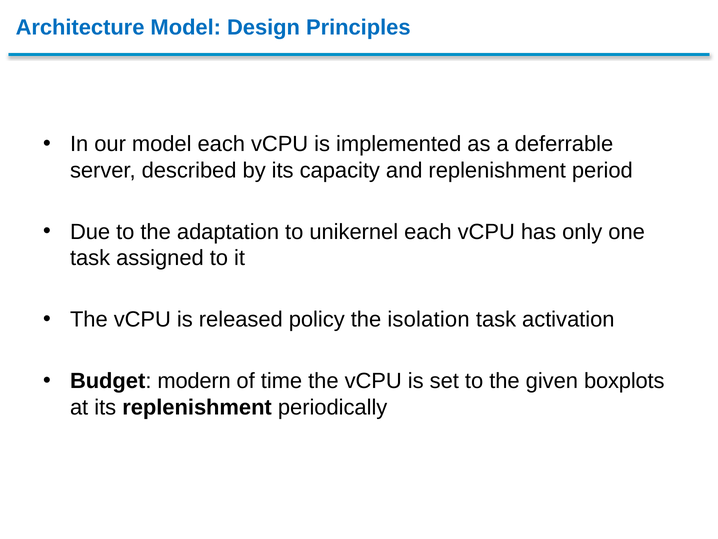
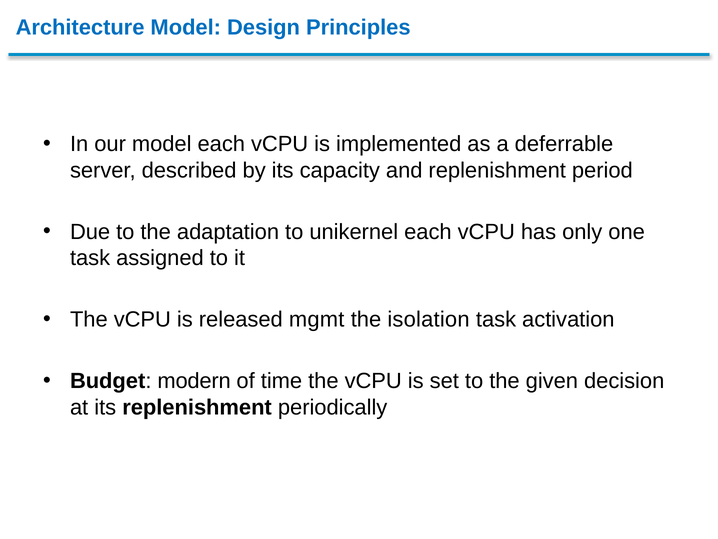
policy: policy -> mgmt
boxplots: boxplots -> decision
